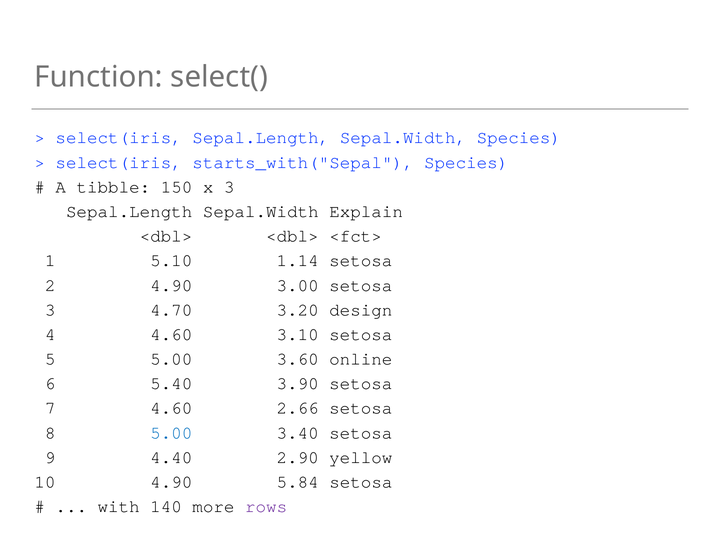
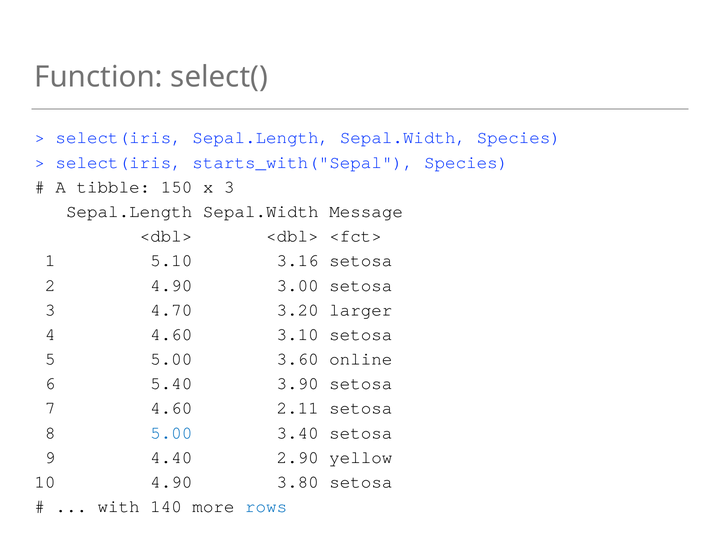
Explain: Explain -> Message
1.14: 1.14 -> 3.16
design: design -> larger
2.66: 2.66 -> 2.11
5.84: 5.84 -> 3.80
rows colour: purple -> blue
